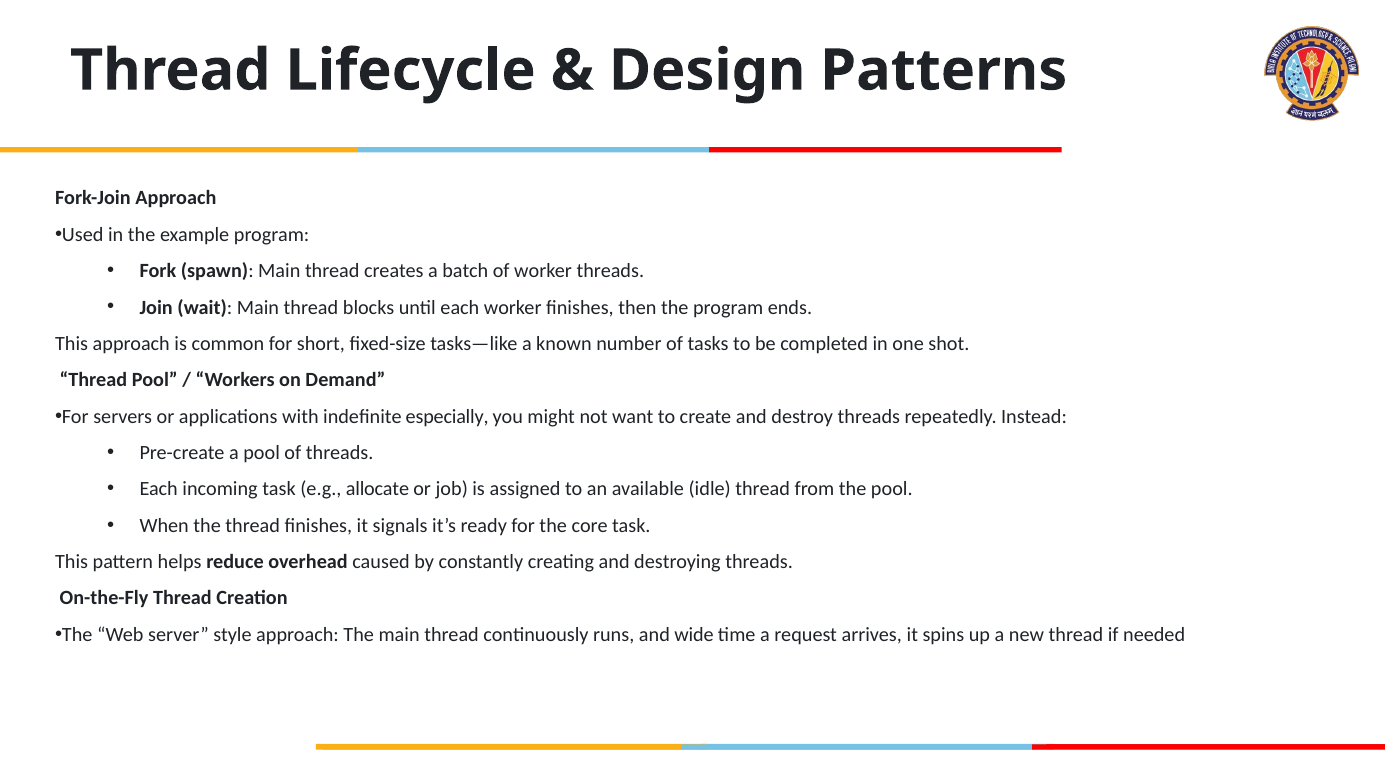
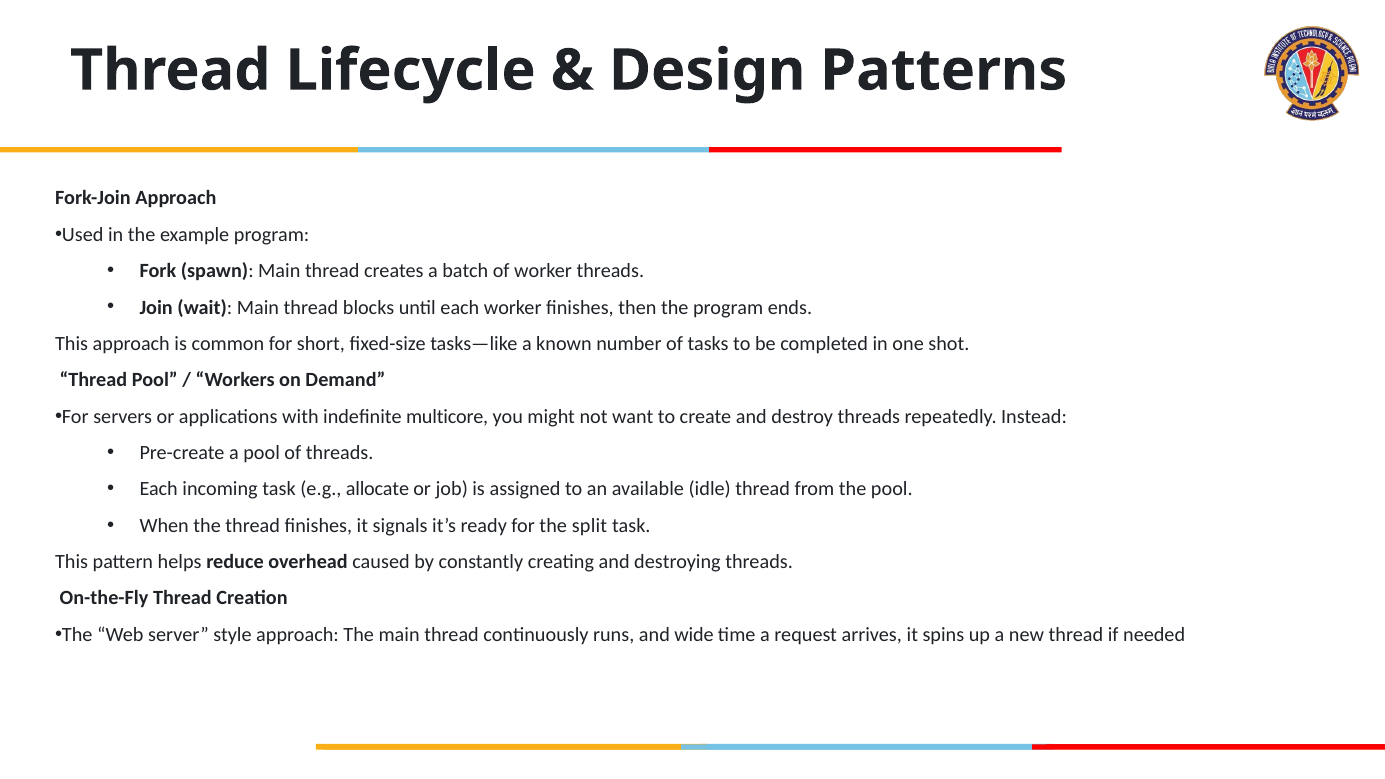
especially: especially -> multicore
core: core -> split
